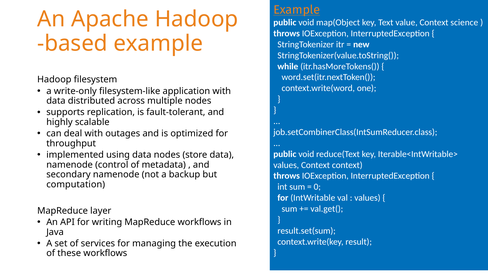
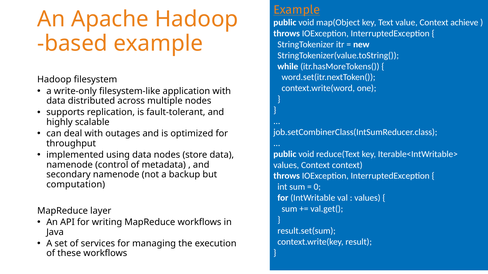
science: science -> achieve
